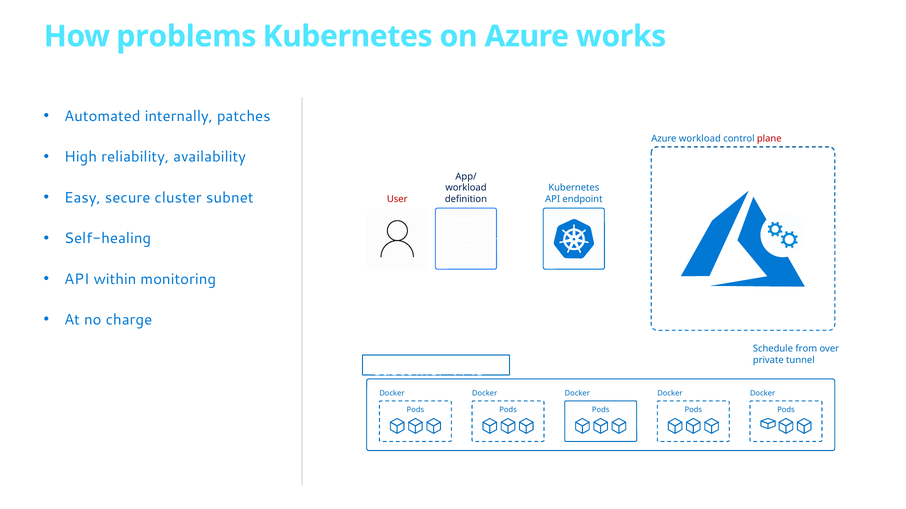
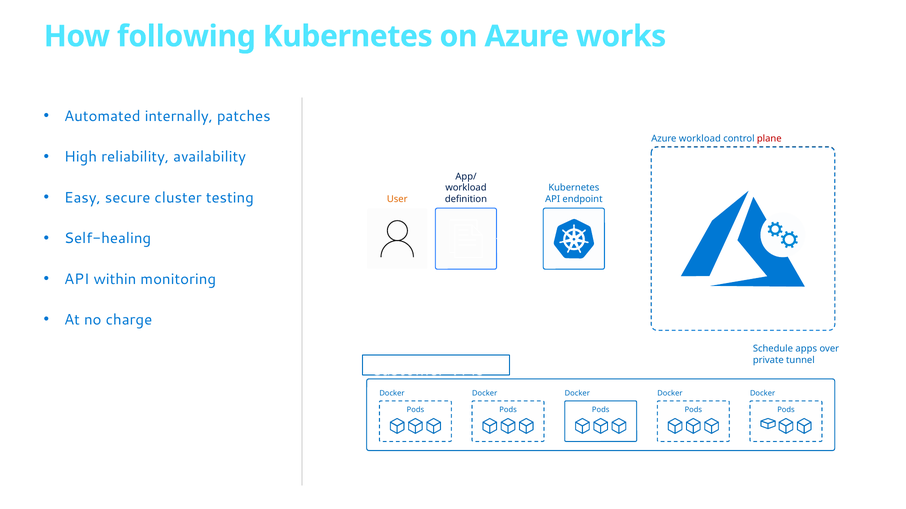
problems: problems -> following
subnet: subnet -> testing
User colour: red -> orange
from: from -> apps
